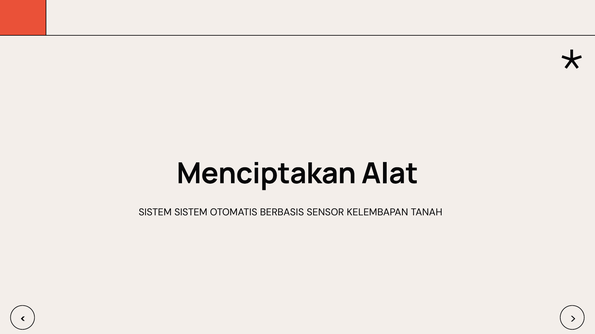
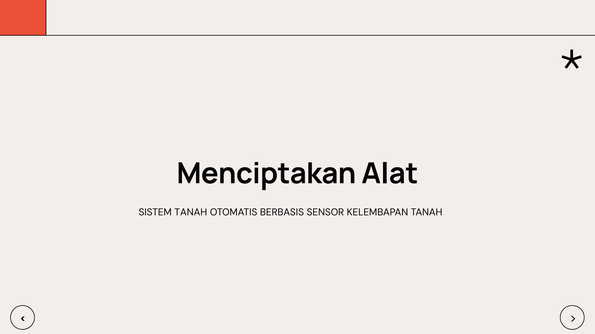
SISTEM SISTEM: SISTEM -> TANAH
